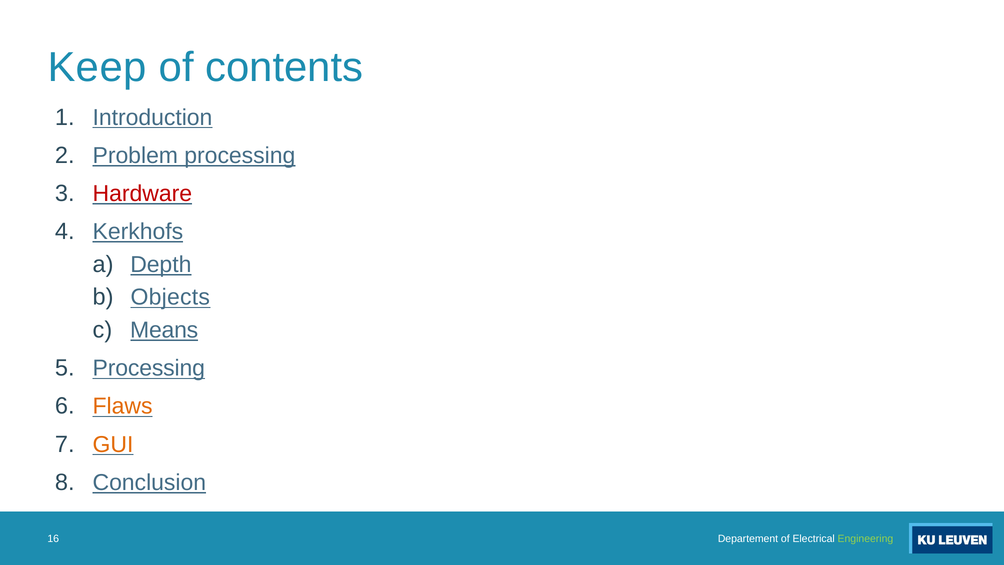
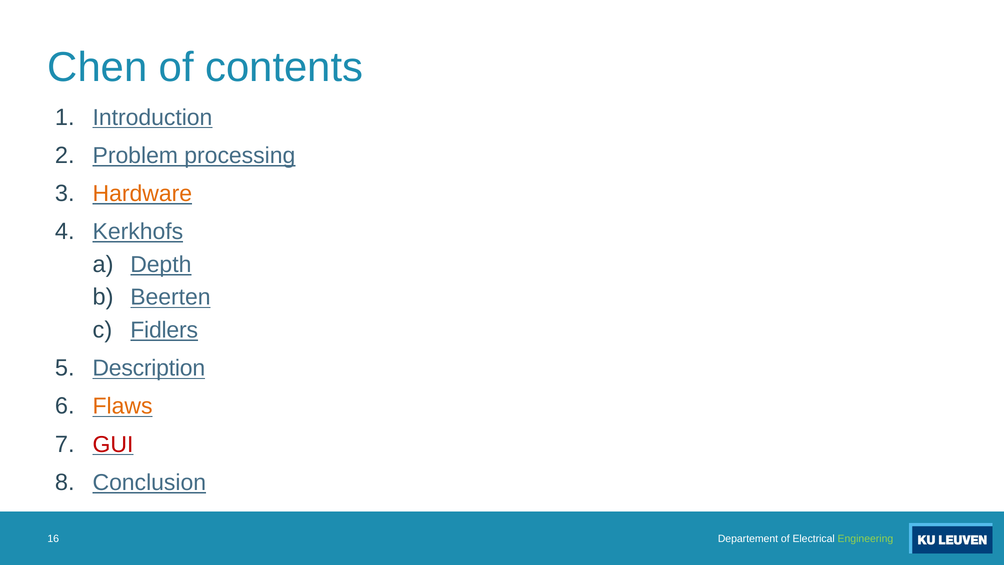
Keep: Keep -> Chen
Hardware colour: red -> orange
Objects: Objects -> Beerten
Means: Means -> Fidlers
Processing at (149, 368): Processing -> Description
GUI colour: orange -> red
